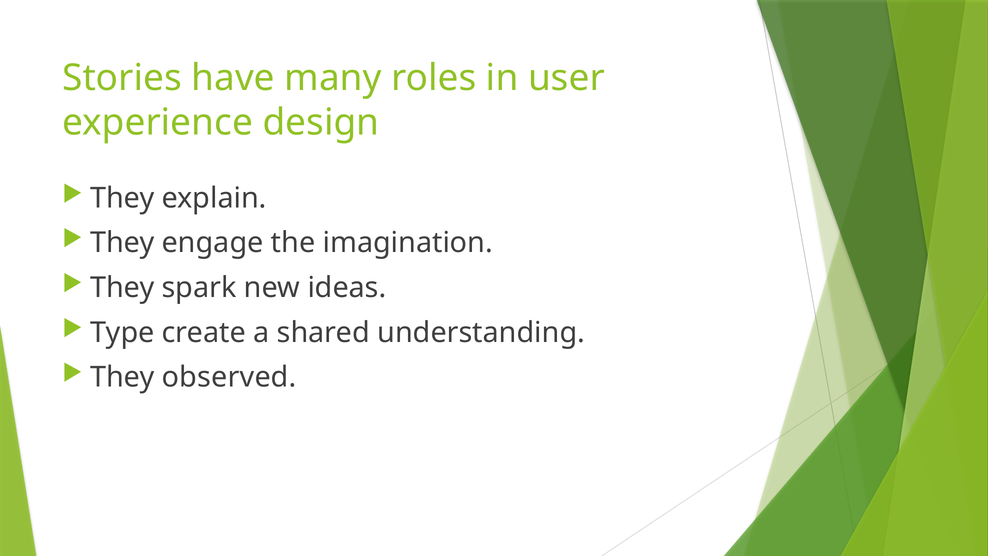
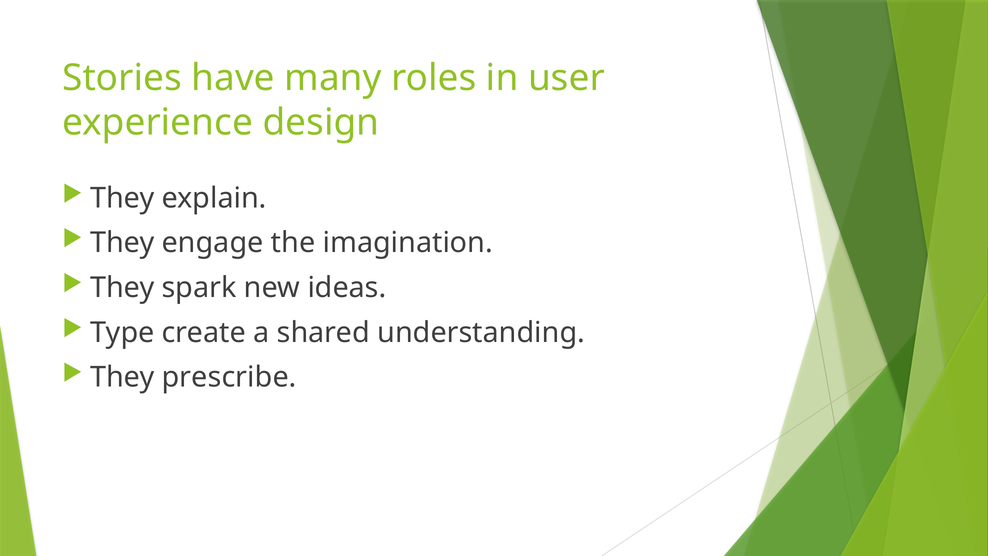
observed: observed -> prescribe
